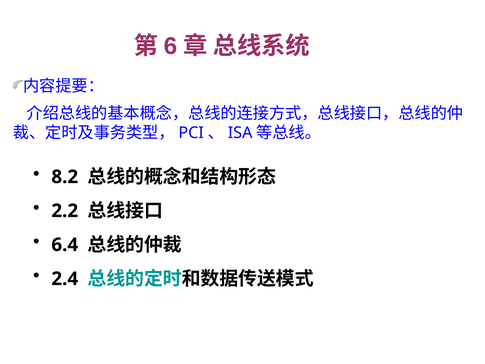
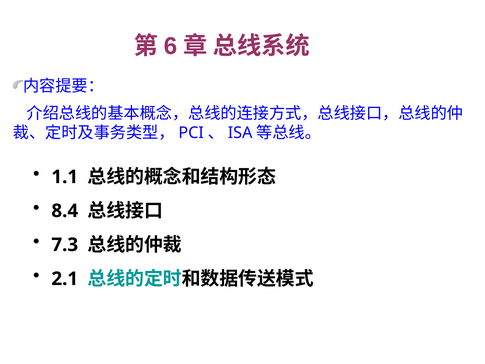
8.2: 8.2 -> 1.1
2.2: 2.2 -> 8.4
6.4: 6.4 -> 7.3
2.4: 2.4 -> 2.1
